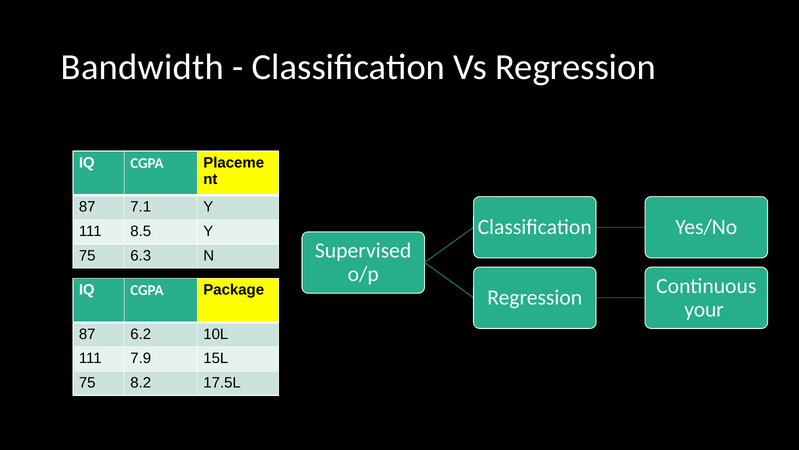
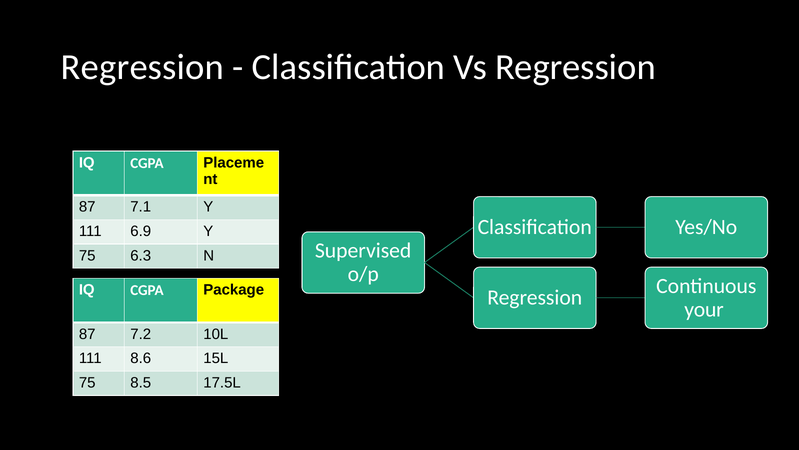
Bandwidth at (142, 67): Bandwidth -> Regression
8.5: 8.5 -> 6.9
6.2: 6.2 -> 7.2
7.9: 7.9 -> 8.6
8.2: 8.2 -> 8.5
